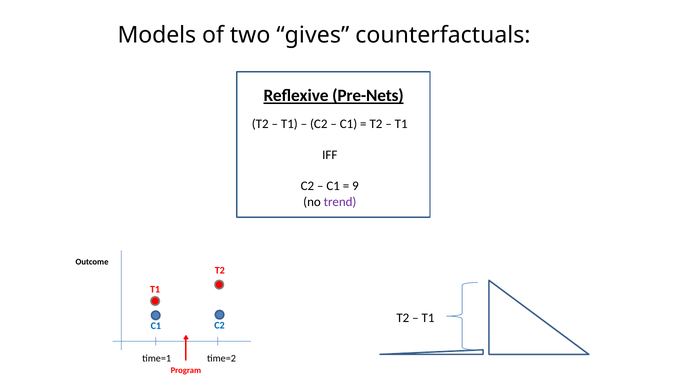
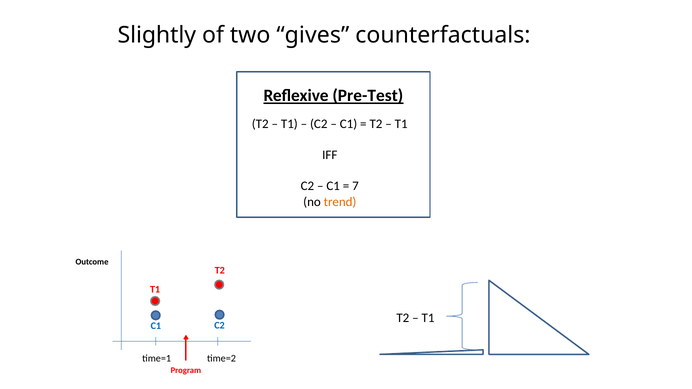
Models: Models -> Slightly
Pre-Nets: Pre-Nets -> Pre-Test
9: 9 -> 7
trend colour: purple -> orange
